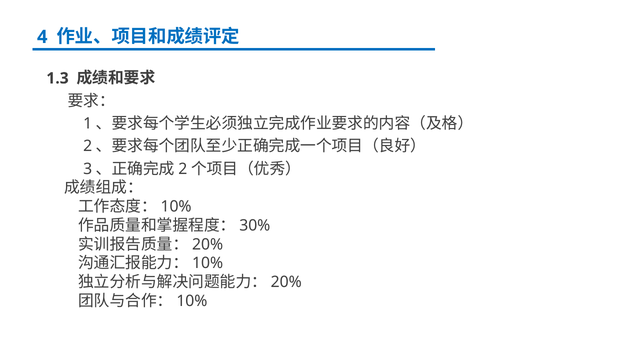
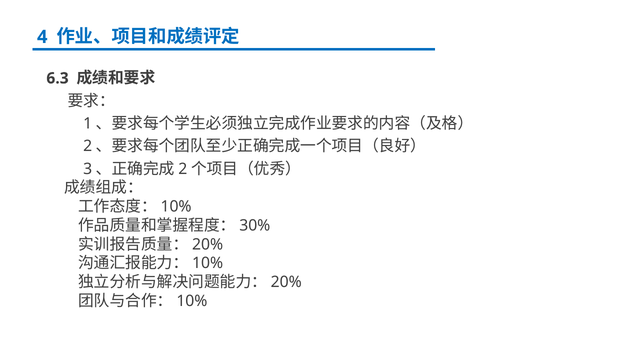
1.3: 1.3 -> 6.3
